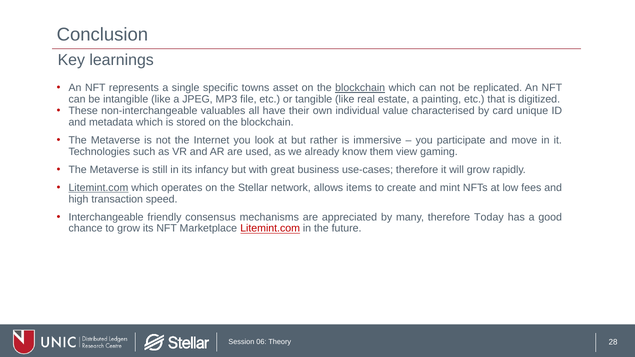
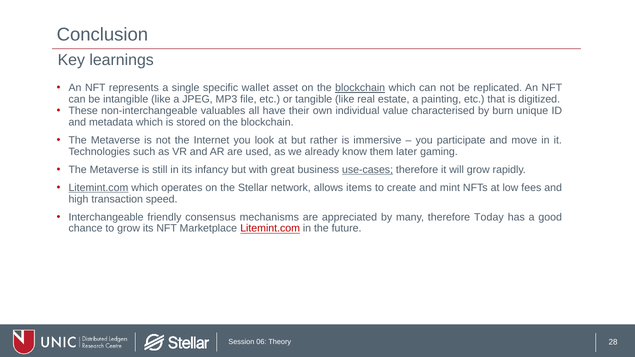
towns: towns -> wallet
card: card -> burn
view: view -> later
use-cases underline: none -> present
